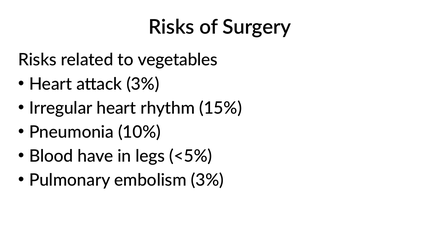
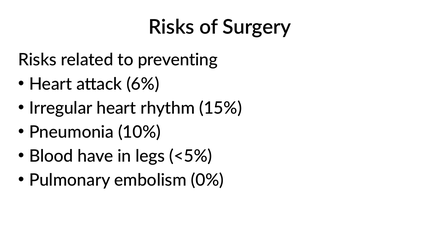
vegetables: vegetables -> preventing
attack 3%: 3% -> 6%
embolism 3%: 3% -> 0%
